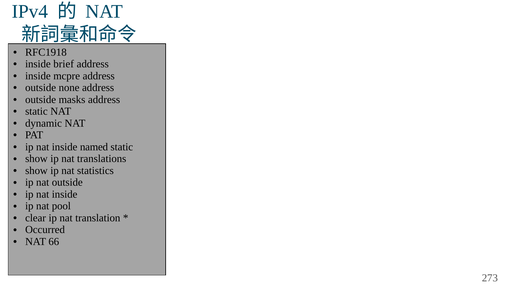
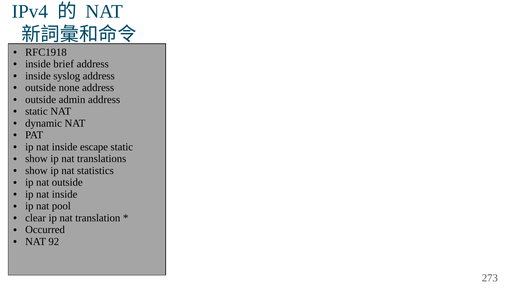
mcpre: mcpre -> syslog
masks: masks -> admin
named: named -> escape
66: 66 -> 92
